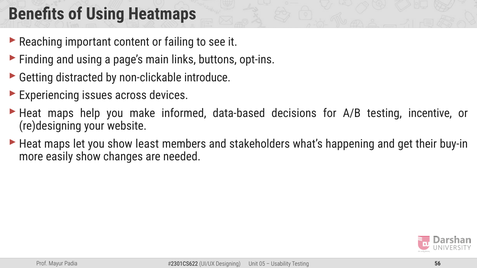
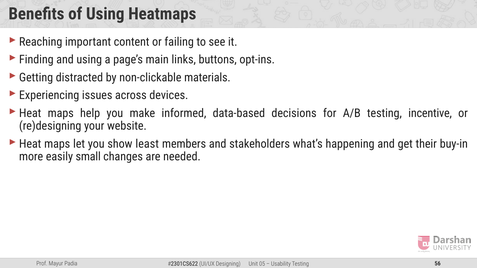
introduce: introduce -> materials
easily show: show -> small
